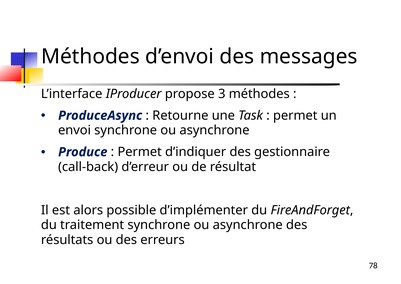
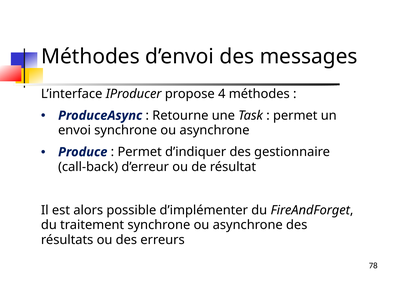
3: 3 -> 4
